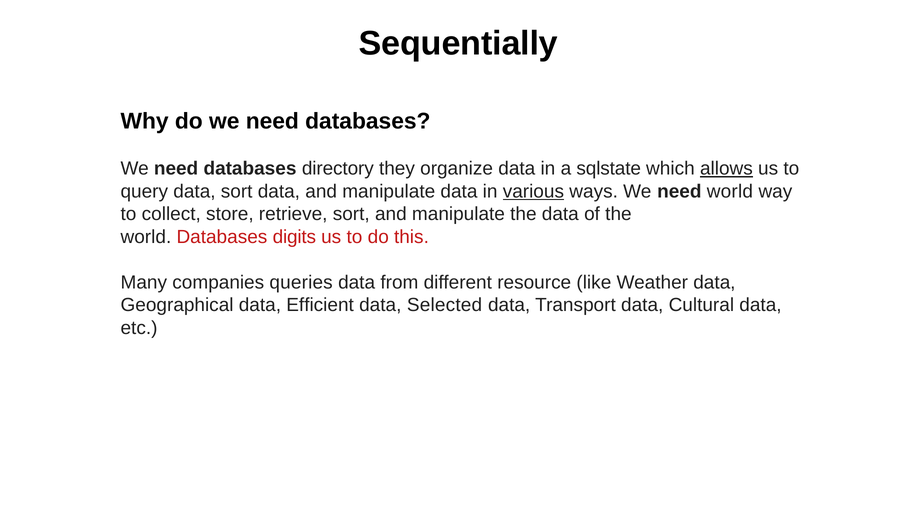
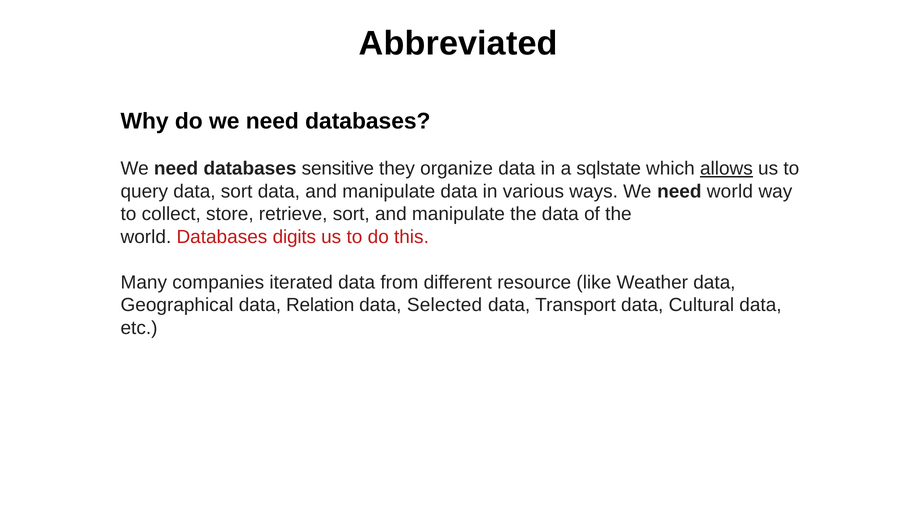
Sequentially: Sequentially -> Abbreviated
directory: directory -> sensitive
various underline: present -> none
queries: queries -> iterated
Efficient: Efficient -> Relation
